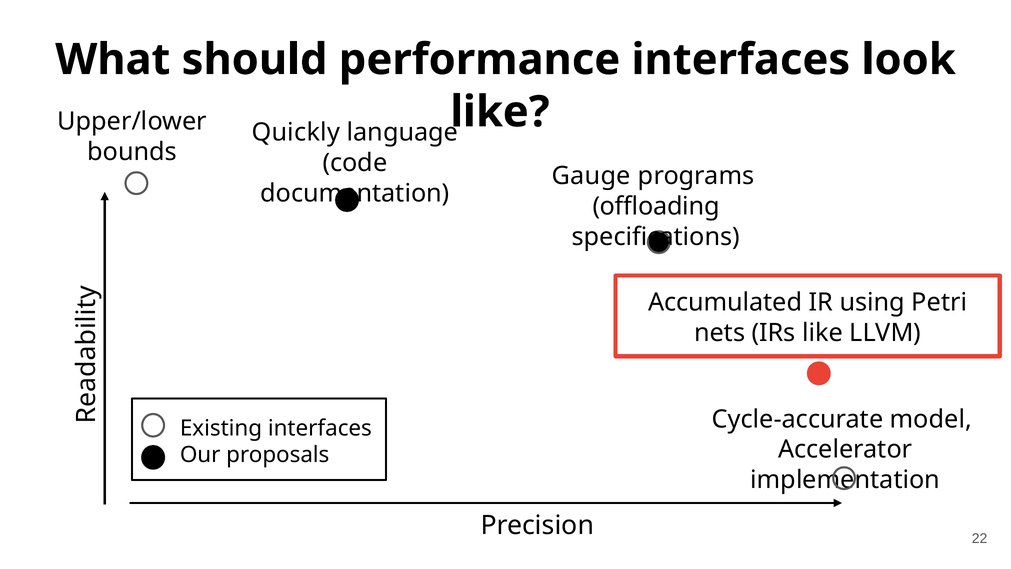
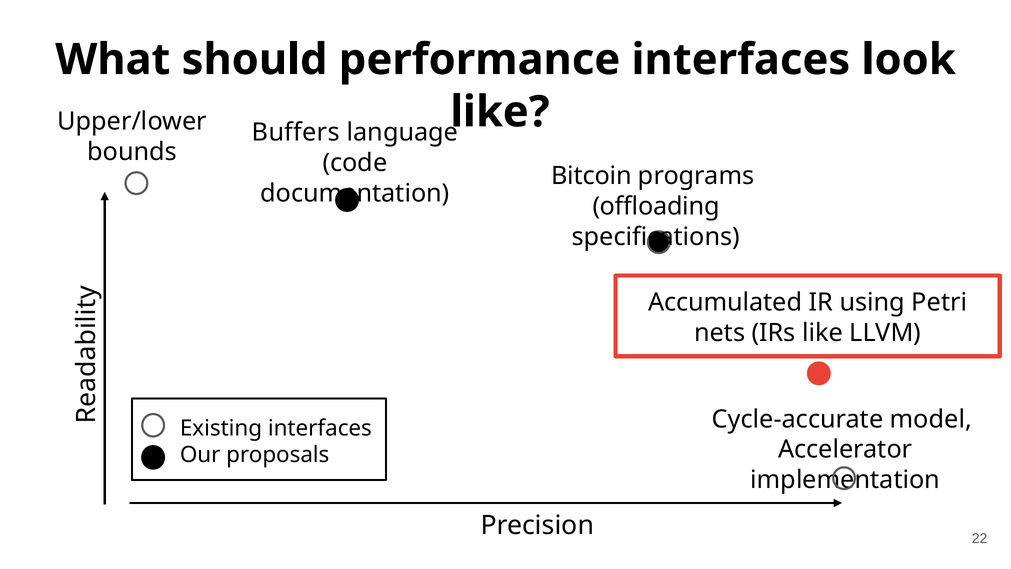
Quickly: Quickly -> Buffers
Gauge: Gauge -> Bitcoin
